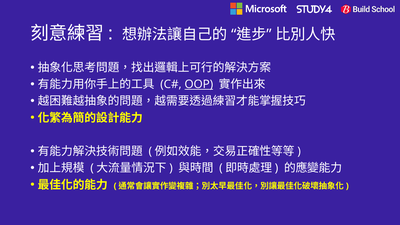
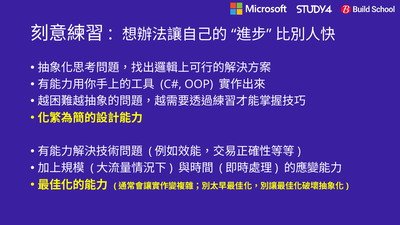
OOP underline: present -> none
